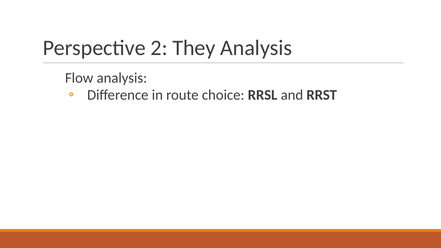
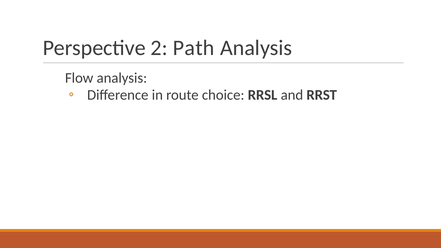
They: They -> Path
